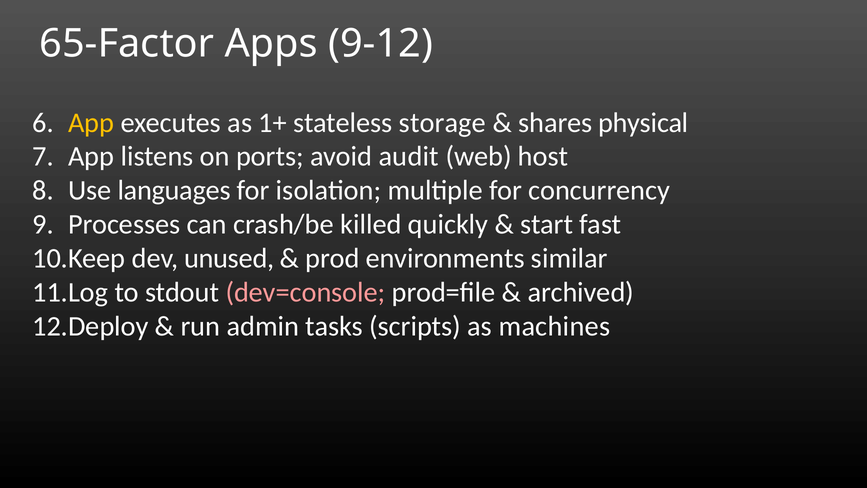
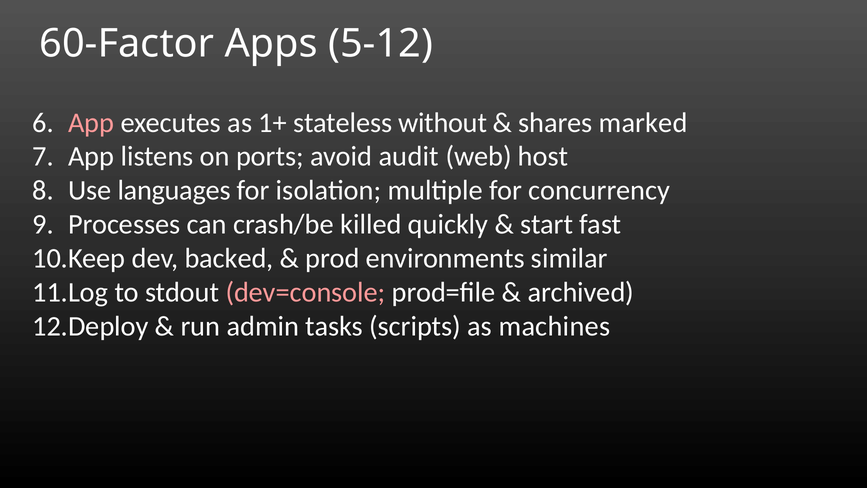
65-Factor: 65-Factor -> 60-Factor
9-12: 9-12 -> 5-12
App at (91, 123) colour: yellow -> pink
storage: storage -> without
physical: physical -> marked
unused: unused -> backed
